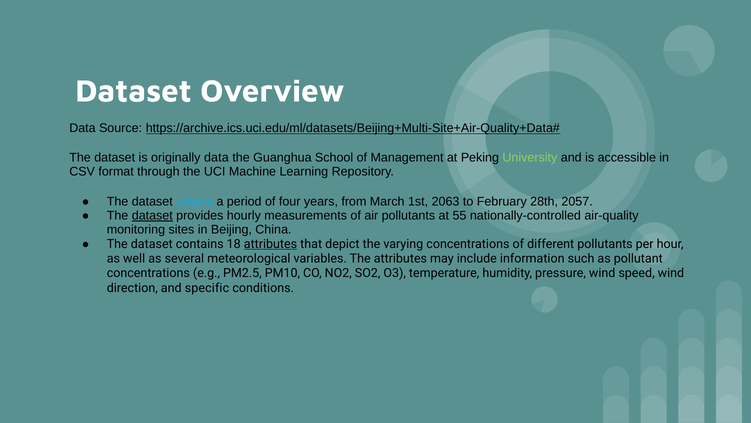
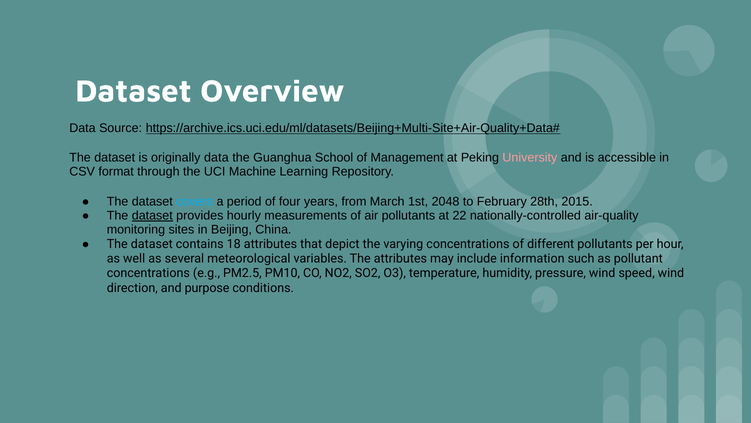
University colour: light green -> pink
2063: 2063 -> 2048
2057: 2057 -> 2015
55: 55 -> 22
attributes at (271, 244) underline: present -> none
specific: specific -> purpose
